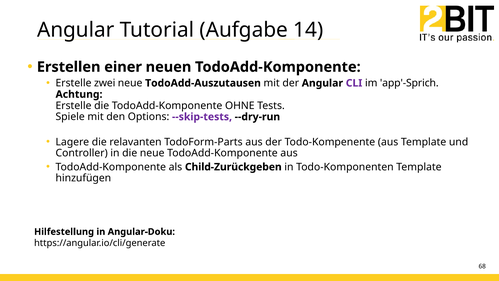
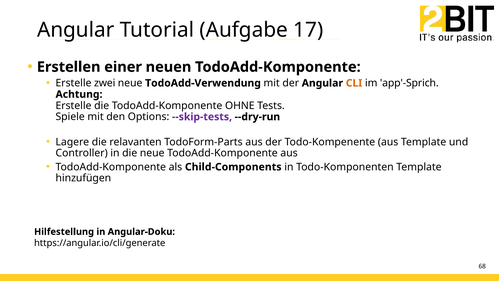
14: 14 -> 17
TodoAdd-Auszutausen: TodoAdd-Auszutausen -> TodoAdd-Verwendung
CLI colour: purple -> orange
Child-Zurückgeben: Child-Zurückgeben -> Child-Components
